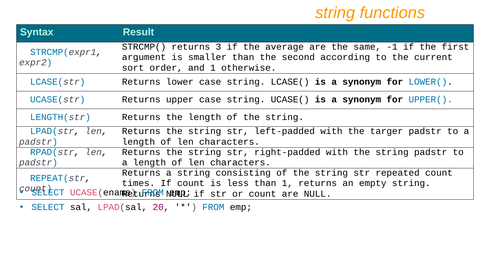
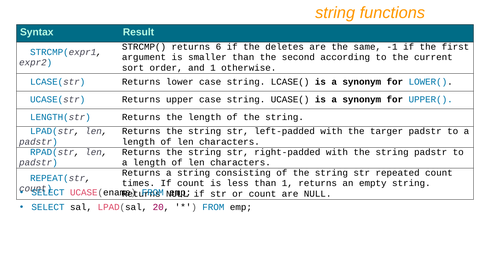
3: 3 -> 6
average: average -> deletes
